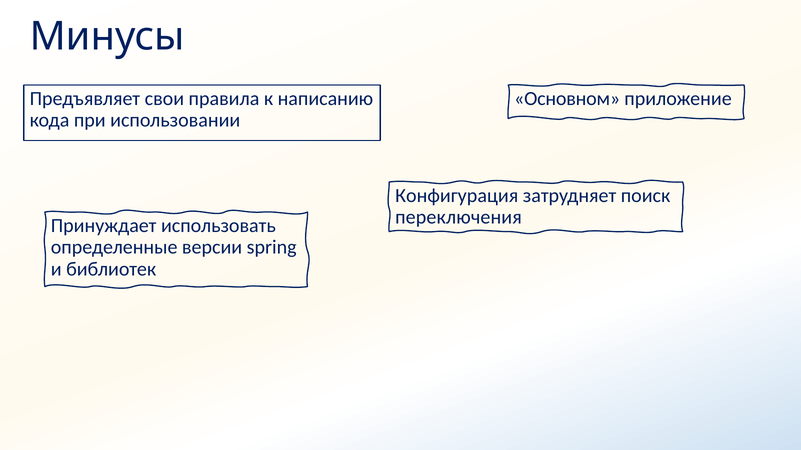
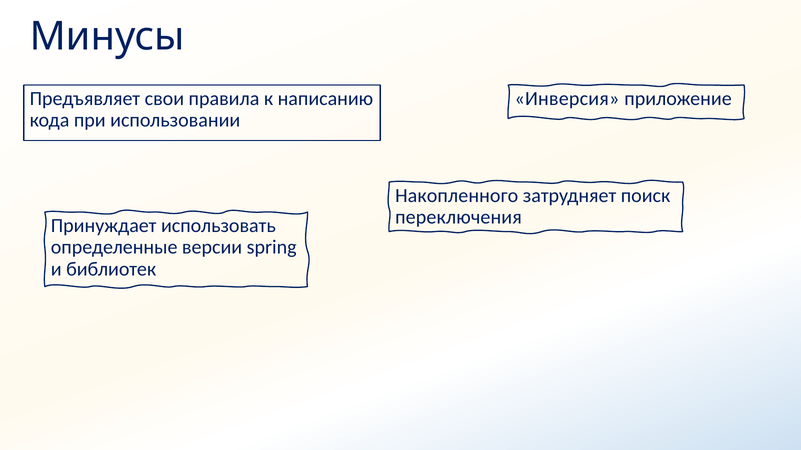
Основном: Основном -> Инверсия
Конфигурация: Конфигурация -> Накопленного
